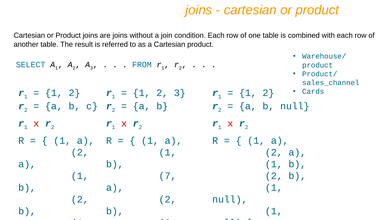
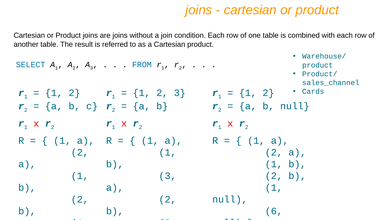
7 at (168, 176): 7 -> 3
1 at (274, 211): 1 -> 6
